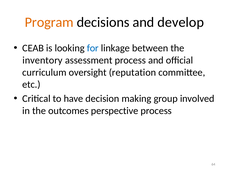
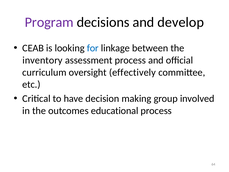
Program colour: orange -> purple
reputation: reputation -> effectively
perspective: perspective -> educational
